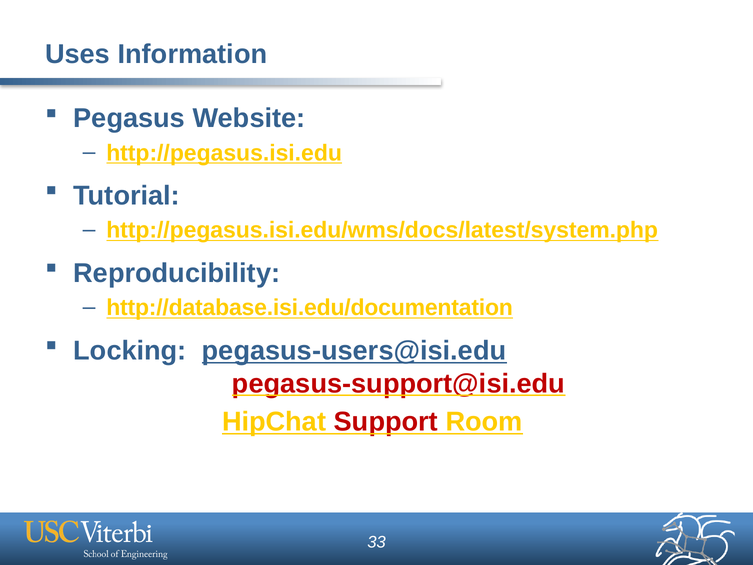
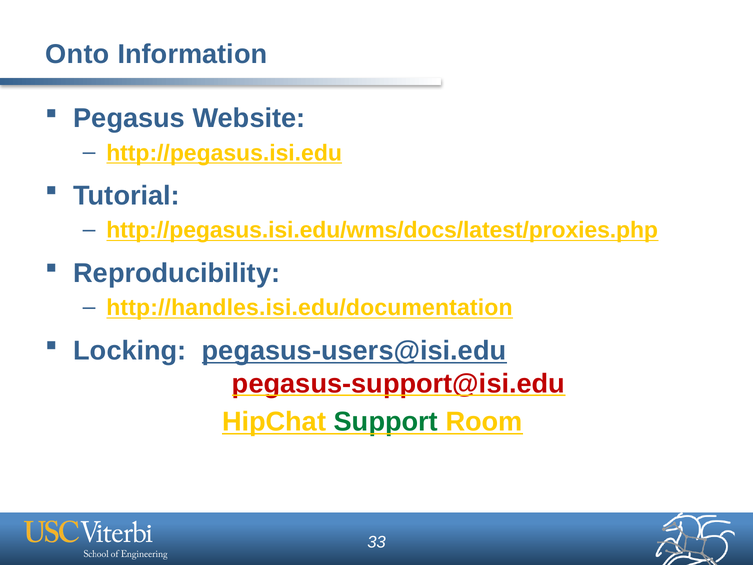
Uses: Uses -> Onto
http://pegasus.isi.edu/wms/docs/latest/system.php: http://pegasus.isi.edu/wms/docs/latest/system.php -> http://pegasus.isi.edu/wms/docs/latest/proxies.php
http://database.isi.edu/documentation: http://database.isi.edu/documentation -> http://handles.isi.edu/documentation
Support colour: red -> green
